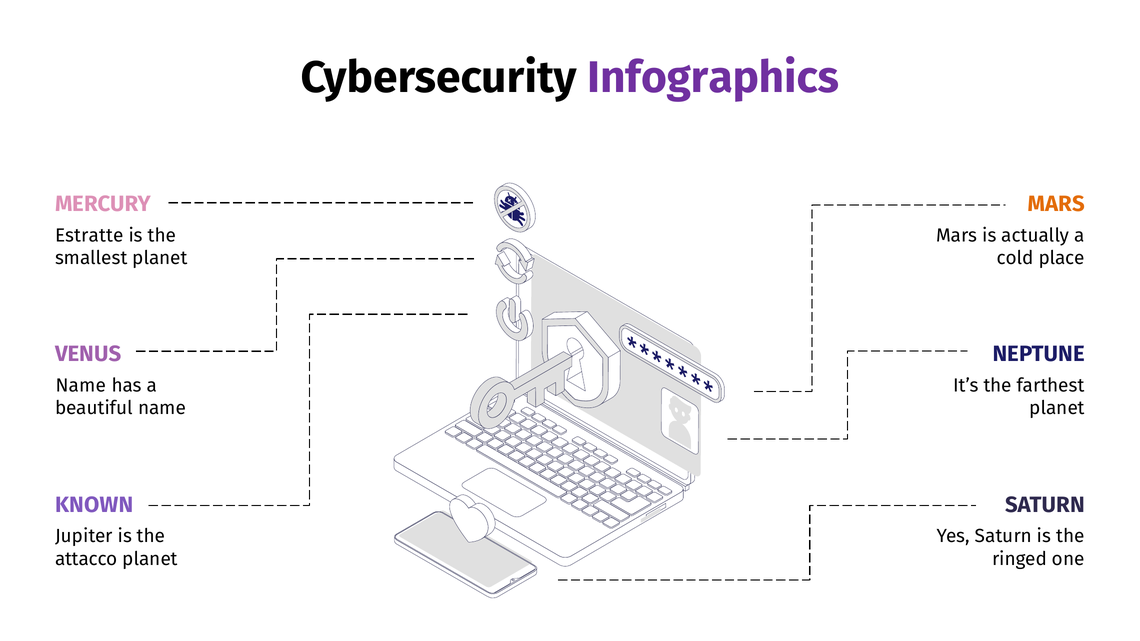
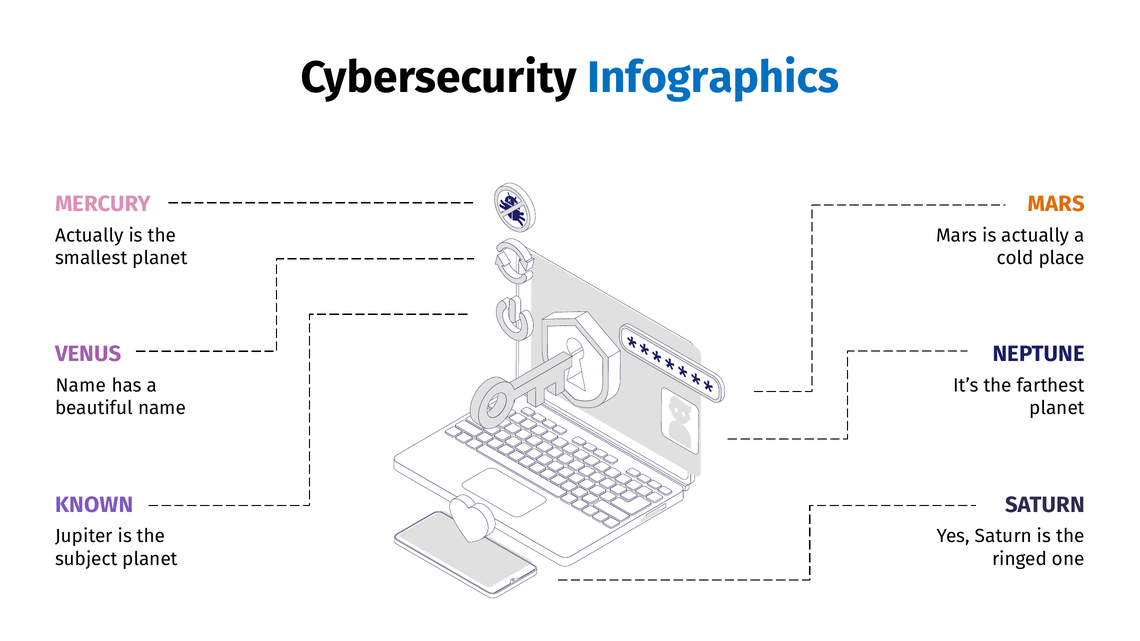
Infographics colour: purple -> blue
Estratte at (89, 236): Estratte -> Actually
attacco: attacco -> subject
